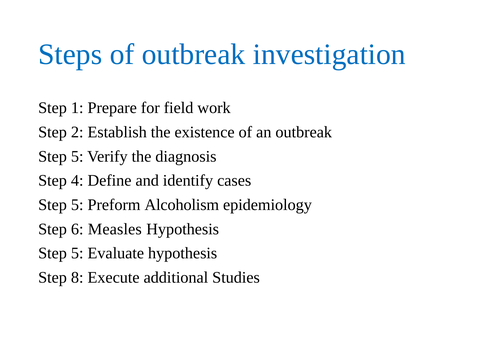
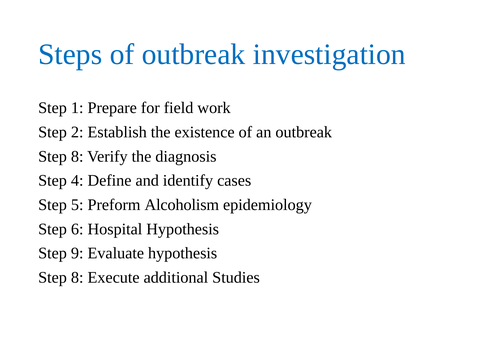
5 at (77, 156): 5 -> 8
Measles: Measles -> Hospital
5 at (77, 253): 5 -> 9
